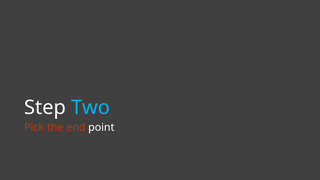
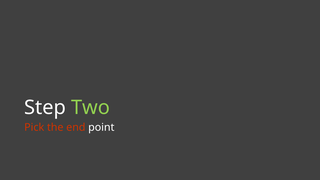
Two colour: light blue -> light green
